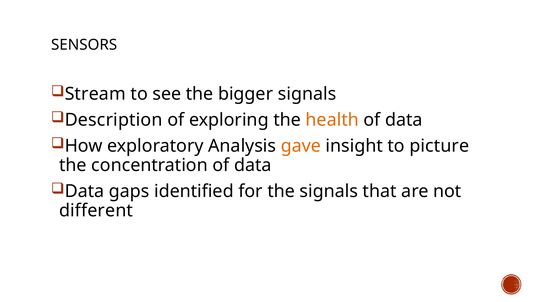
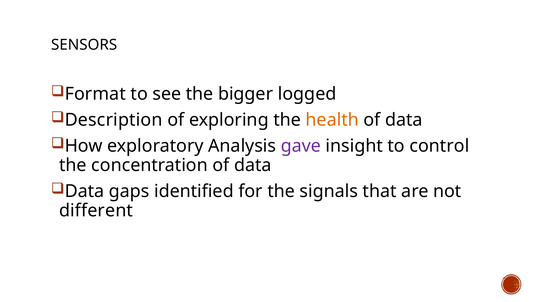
Stream: Stream -> Format
bigger signals: signals -> logged
gave colour: orange -> purple
picture: picture -> control
